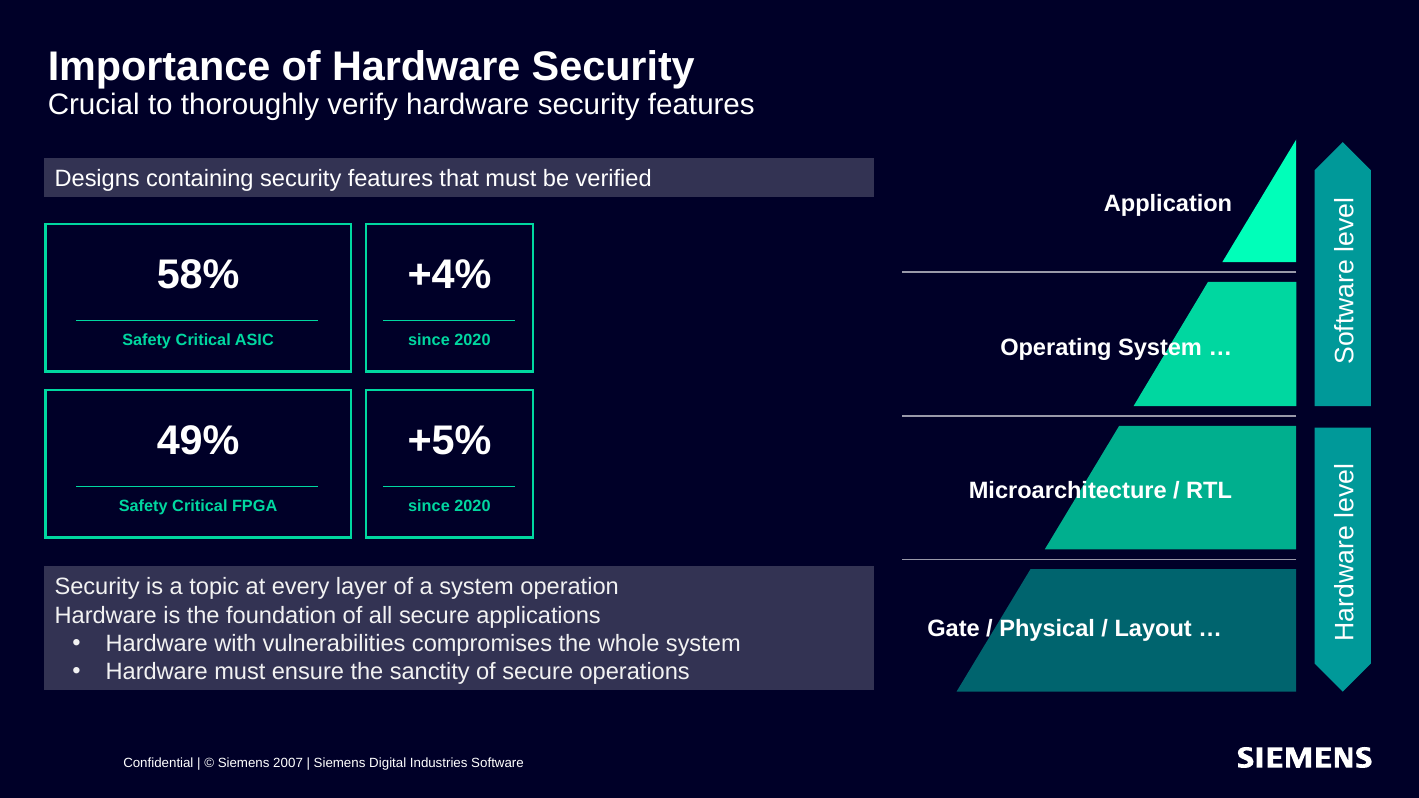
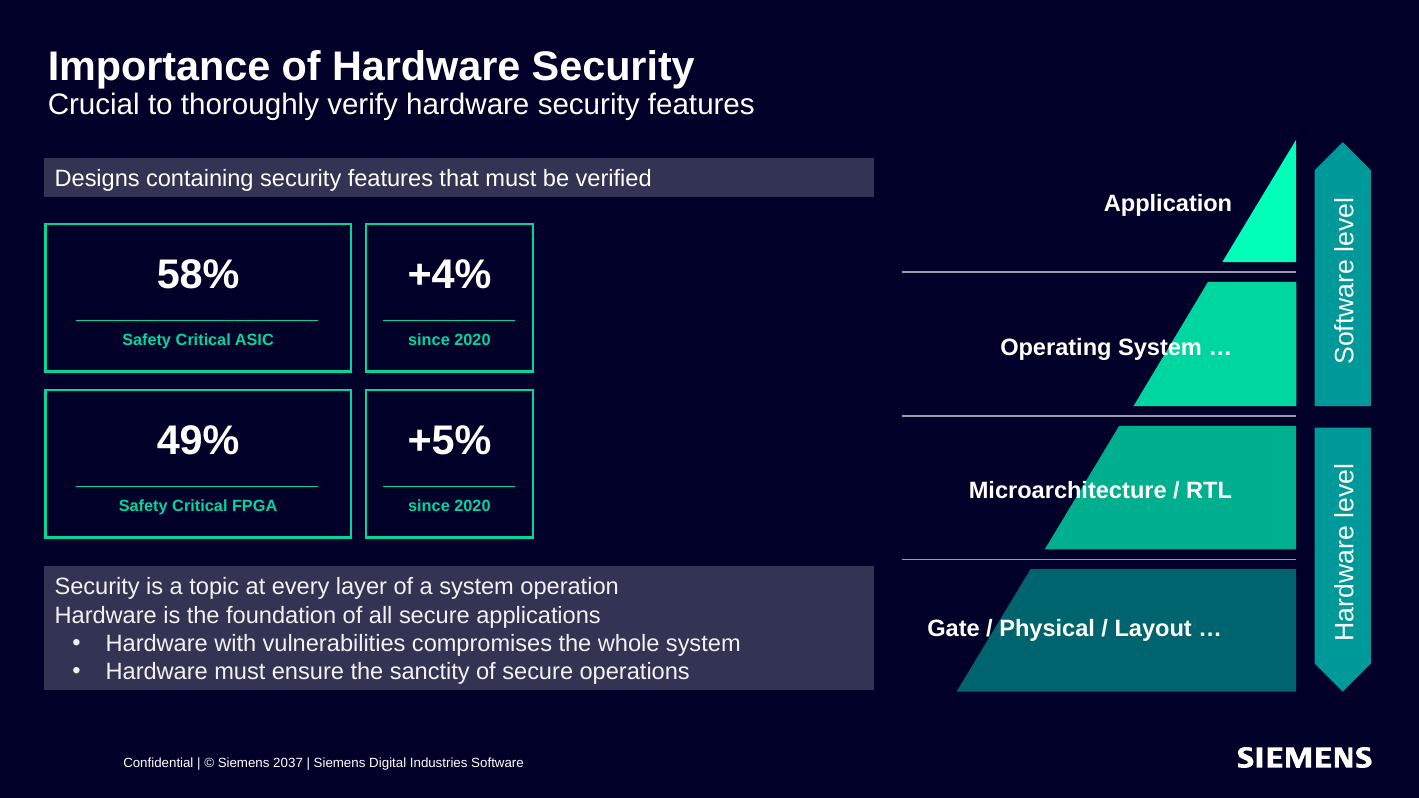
2007: 2007 -> 2037
